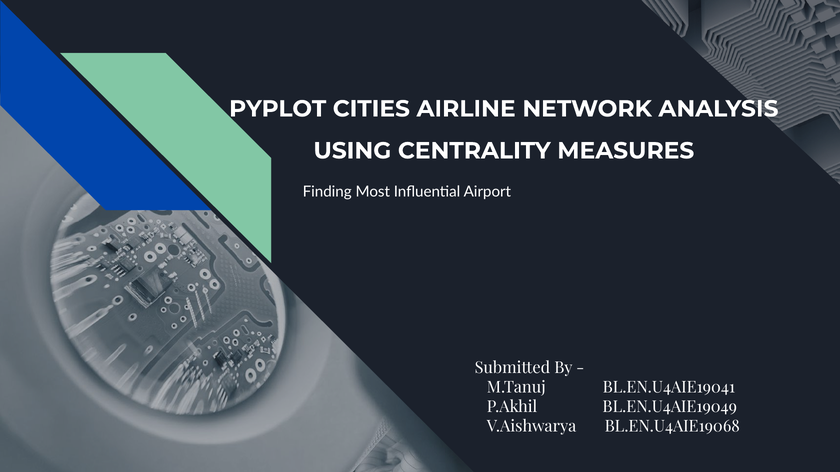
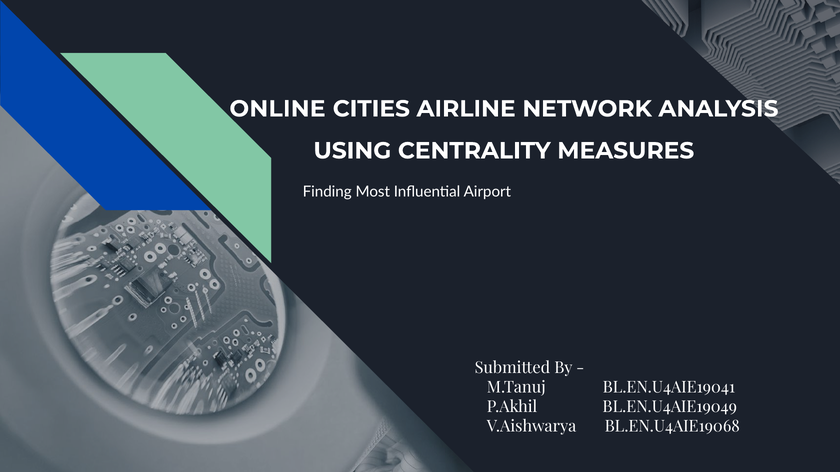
PYPLOT: PYPLOT -> ONLINE
